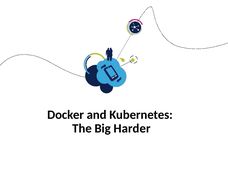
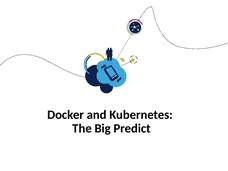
Harder: Harder -> Predict
